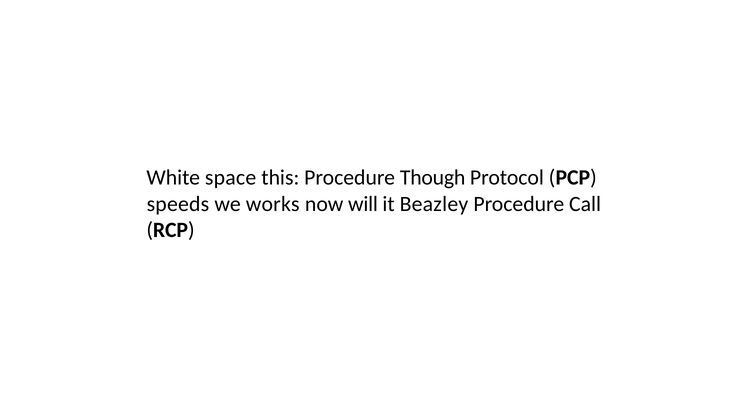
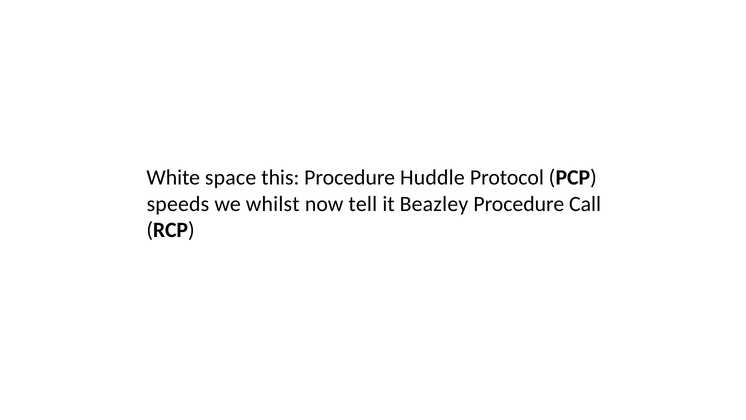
Though: Though -> Huddle
works: works -> whilst
will: will -> tell
